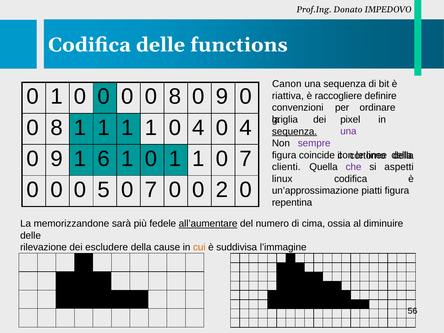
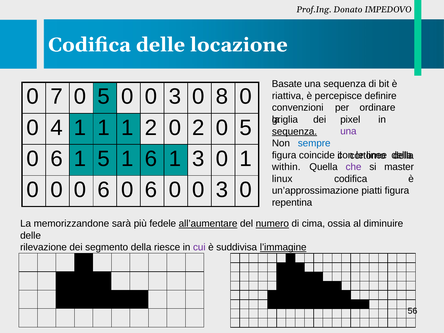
functions: functions -> locazione
Canon: Canon -> Basate
1 at (57, 97): 1 -> 7
0 at (104, 97): 0 -> 5
8 at (175, 97): 8 -> 3
9 at (222, 97): 9 -> 8
raccogliere: raccogliere -> percepisce
8 at (57, 128): 8 -> 4
1 1 1 1: 1 -> 2
4 at (198, 128): 4 -> 2
4 at (246, 128): 4 -> 5
sempre colour: purple -> blue
9 at (57, 159): 9 -> 6
1 6: 6 -> 5
0 at (151, 159): 0 -> 6
1 at (198, 159): 1 -> 3
7 at (246, 159): 7 -> 1
clienti: clienti -> within
aspetti: aspetti -> master
0 0 5: 5 -> 6
7 at (151, 190): 7 -> 6
2 at (222, 190): 2 -> 3
numero underline: none -> present
escludere: escludere -> segmento
cause: cause -> riesce
cui colour: orange -> purple
l’immagine underline: none -> present
